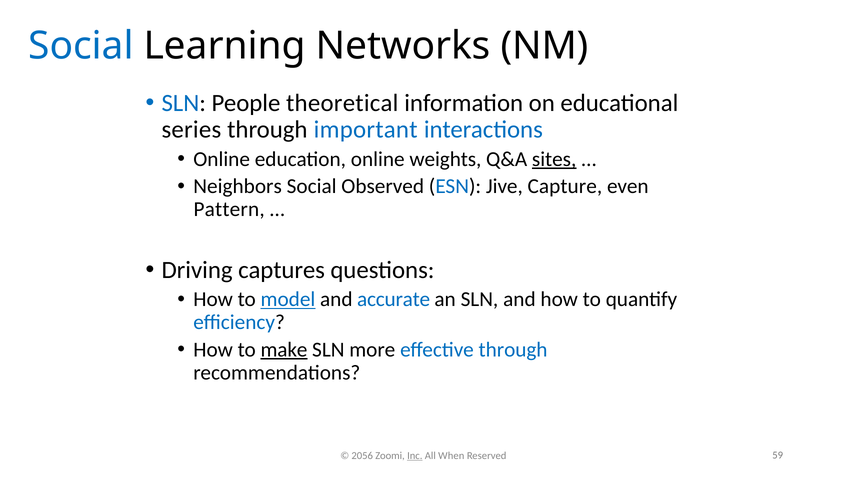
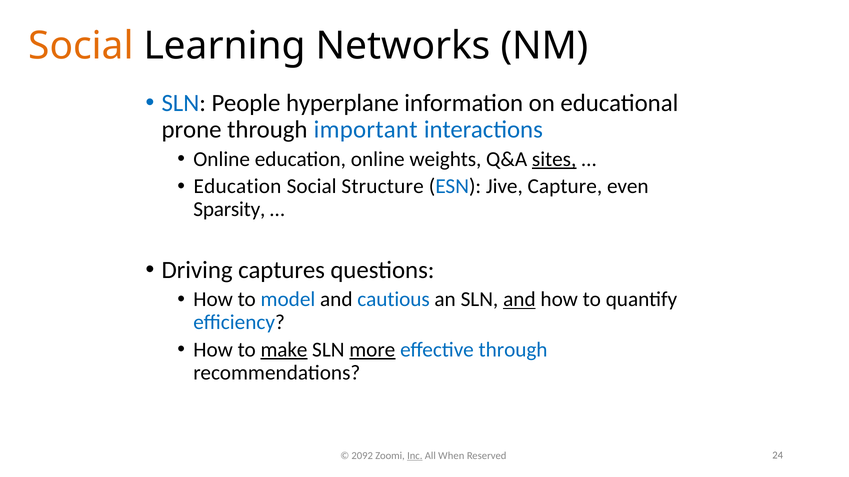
Social at (81, 46) colour: blue -> orange
theoretical: theoretical -> hyperplane
series: series -> prone
Neighbors at (238, 187): Neighbors -> Education
Observed: Observed -> Structure
Pattern: Pattern -> Sparsity
model underline: present -> none
accurate: accurate -> cautious
and at (519, 300) underline: none -> present
more underline: none -> present
2056: 2056 -> 2092
59: 59 -> 24
